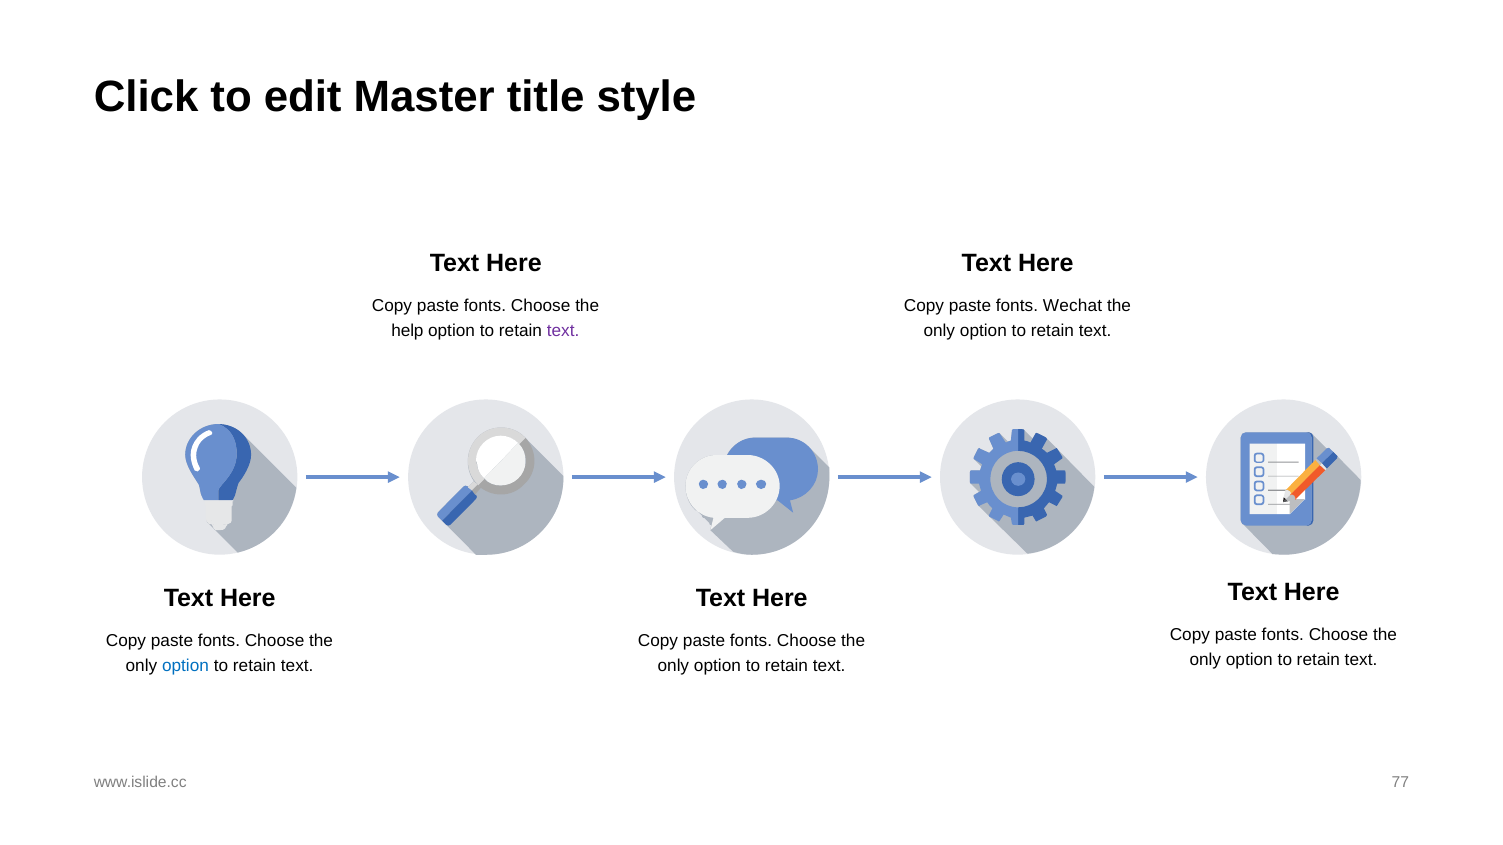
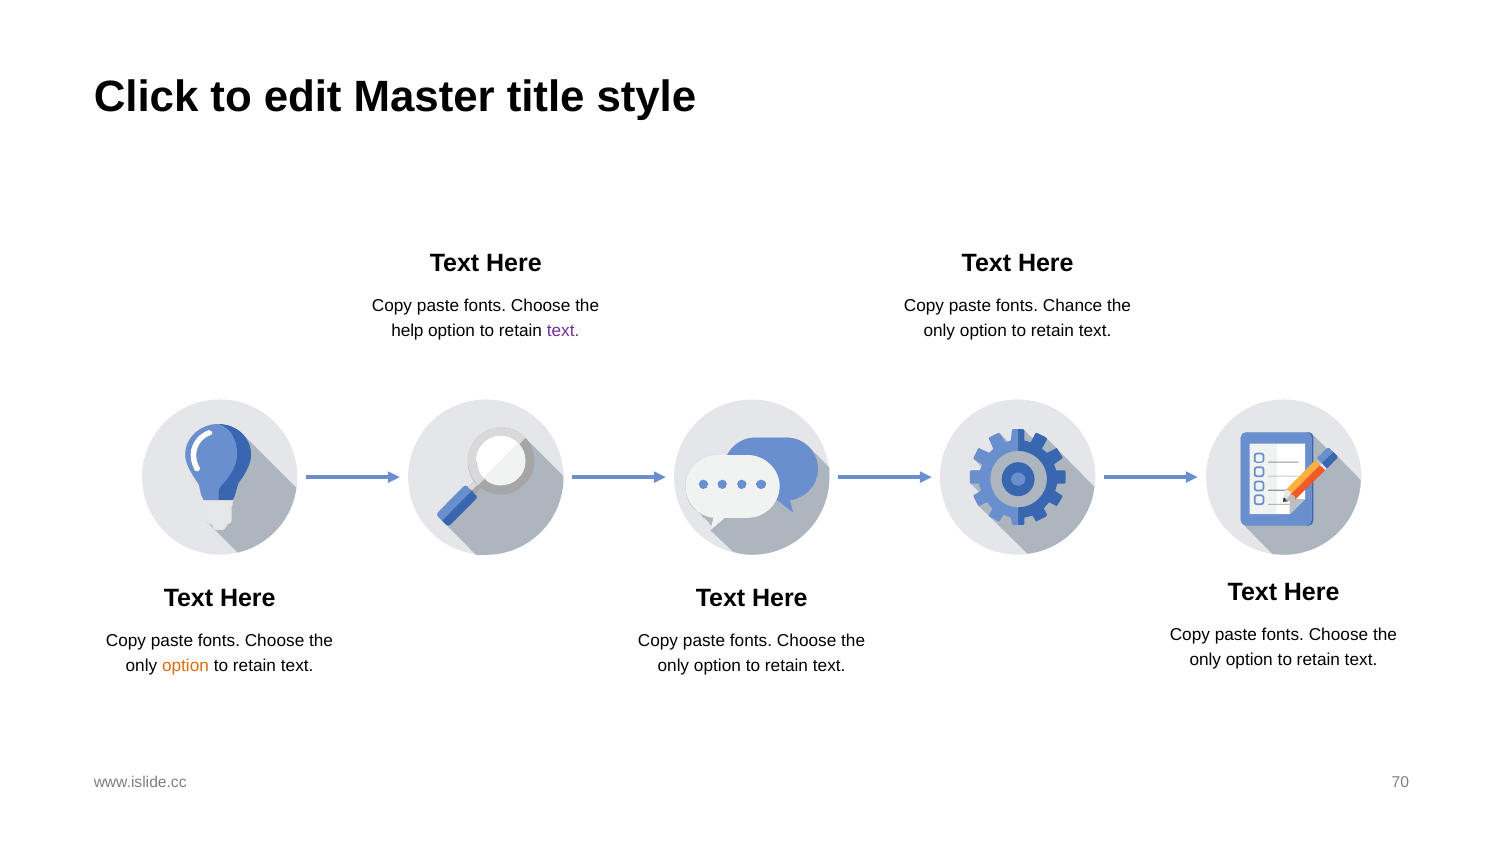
Wechat: Wechat -> Chance
option at (185, 666) colour: blue -> orange
77: 77 -> 70
